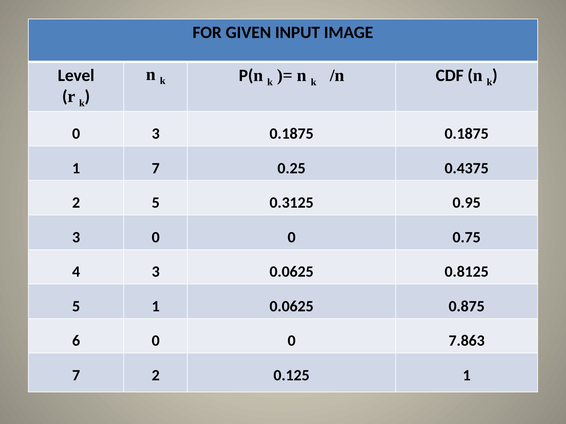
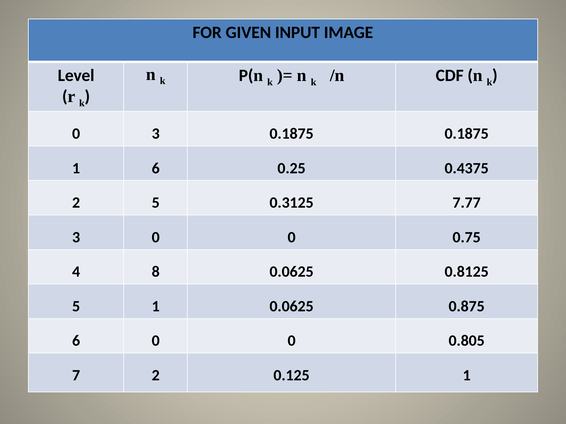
1 7: 7 -> 6
0.95: 0.95 -> 7.77
4 3: 3 -> 8
7.863: 7.863 -> 0.805
